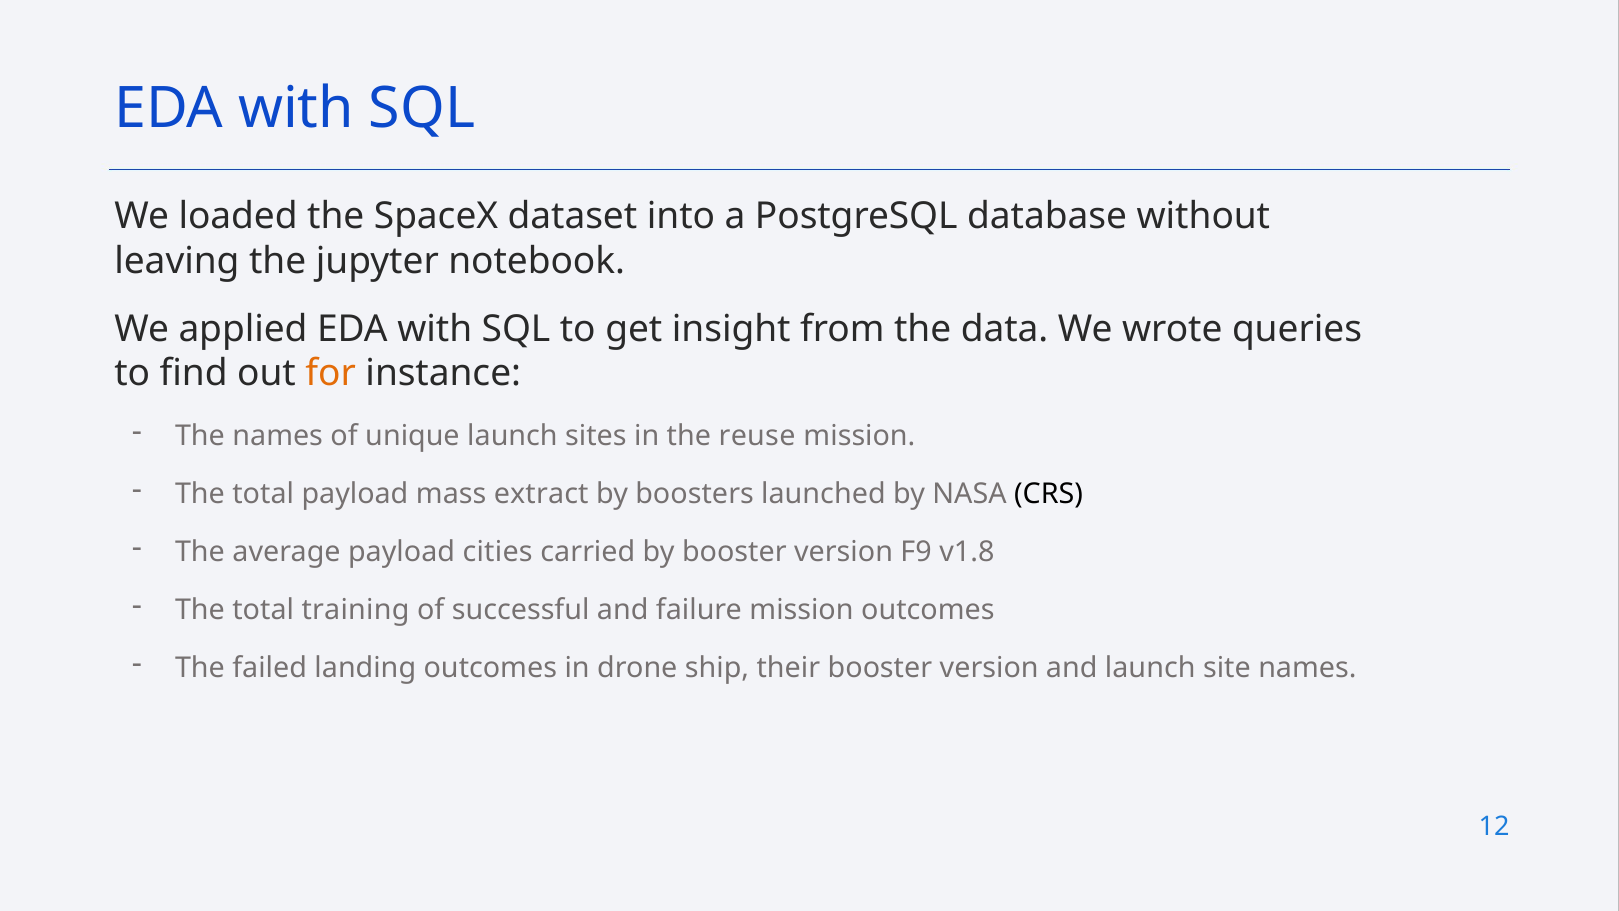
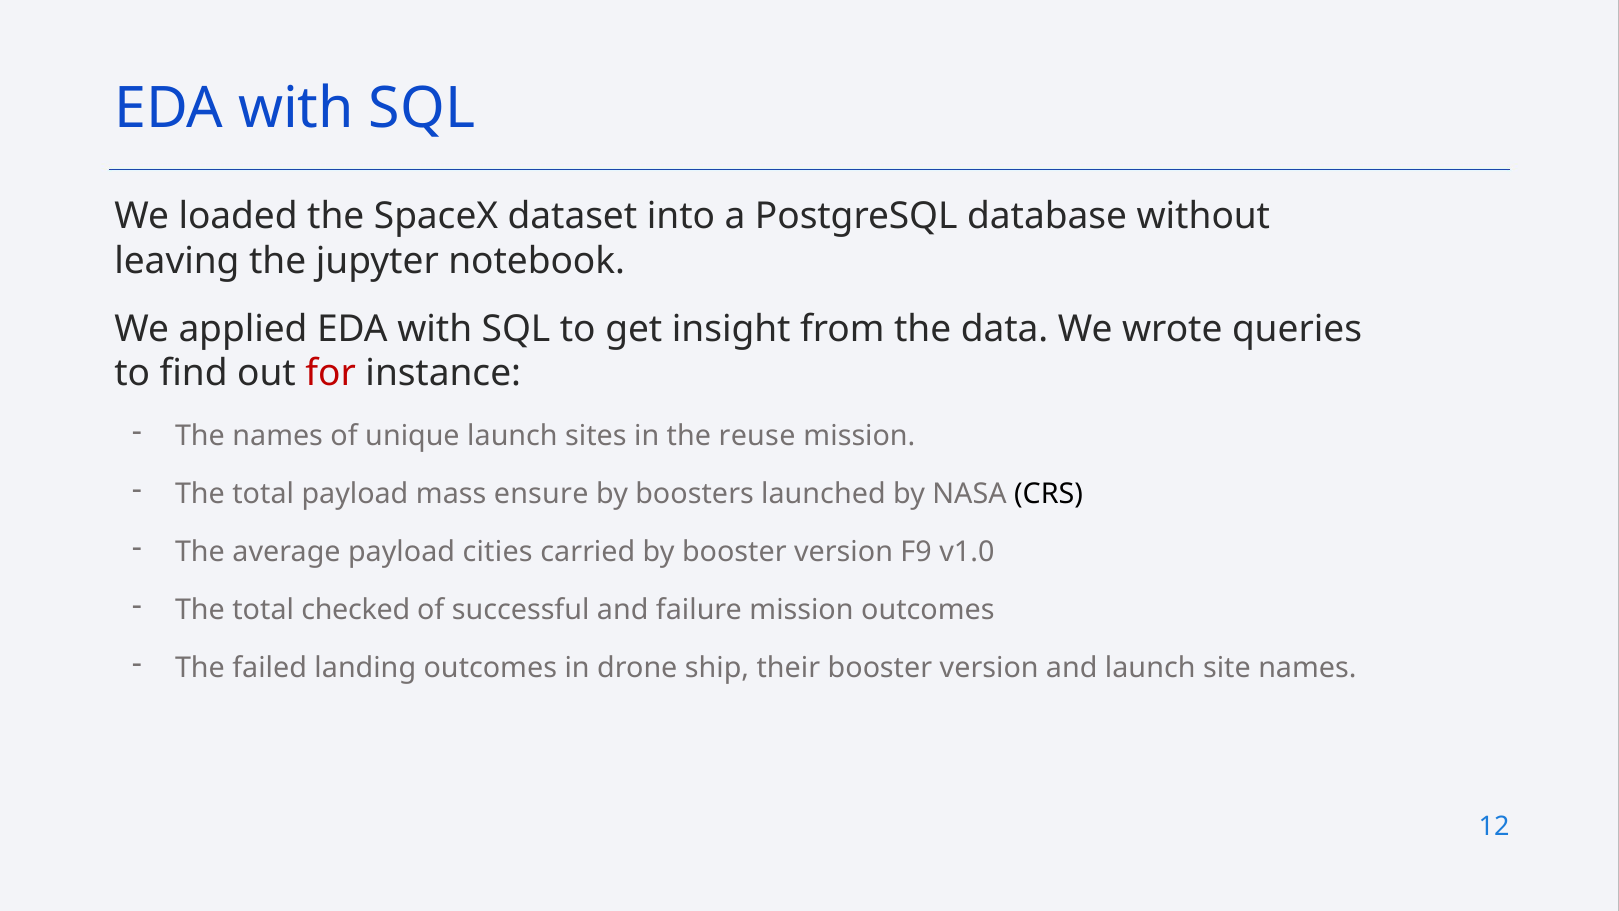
for colour: orange -> red
extract: extract -> ensure
v1.8: v1.8 -> v1.0
training: training -> checked
